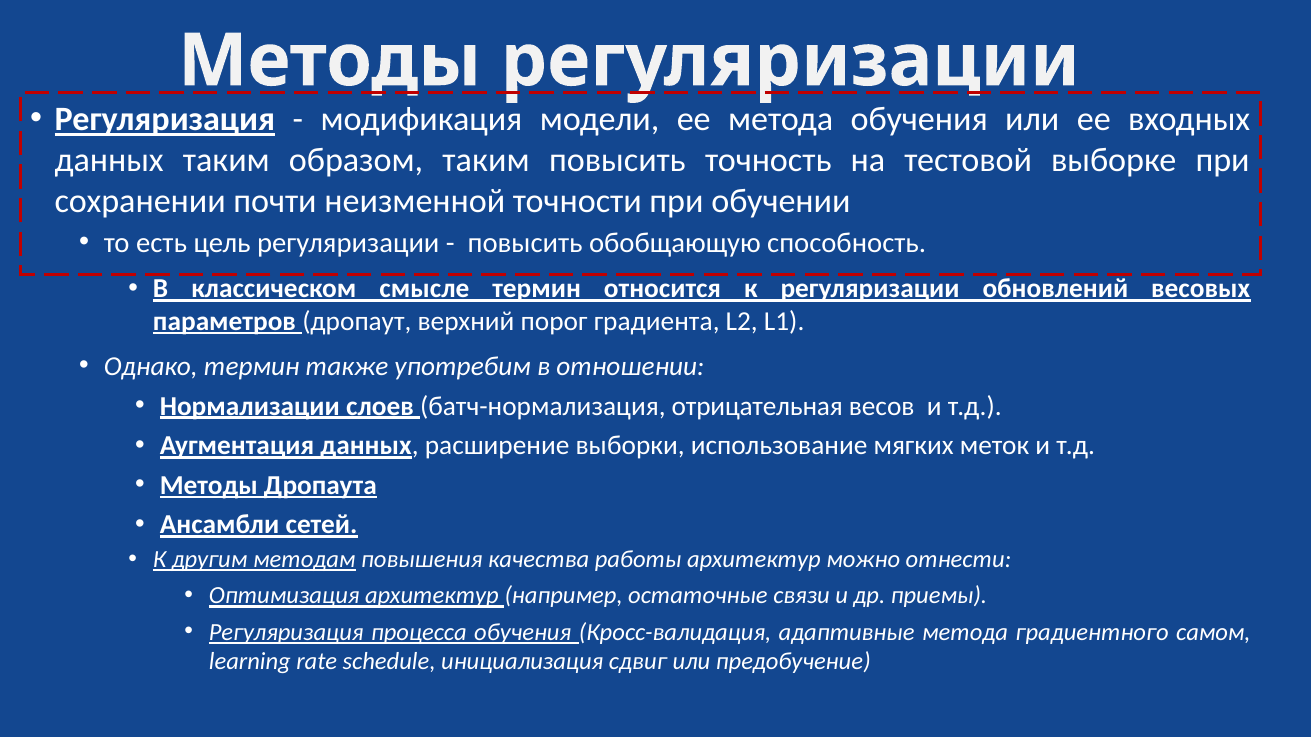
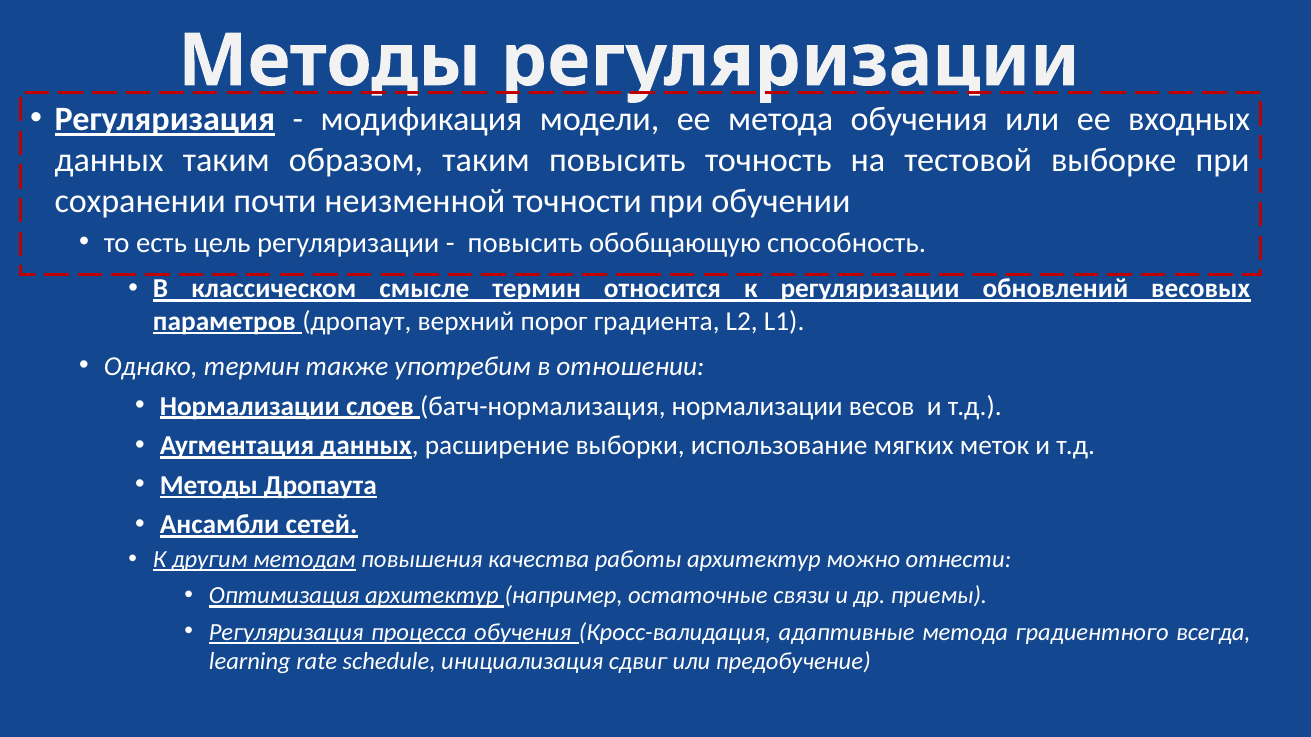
батч-нормализация отрицательная: отрицательная -> нормализации
самом: самом -> всегда
